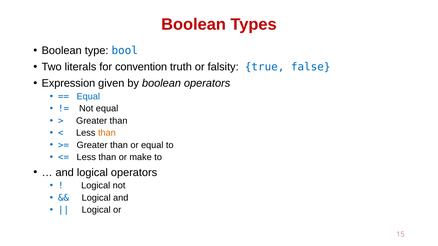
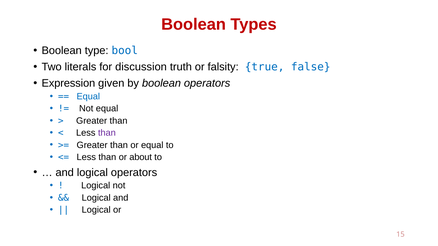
convention: convention -> discussion
than at (107, 133) colour: orange -> purple
make: make -> about
